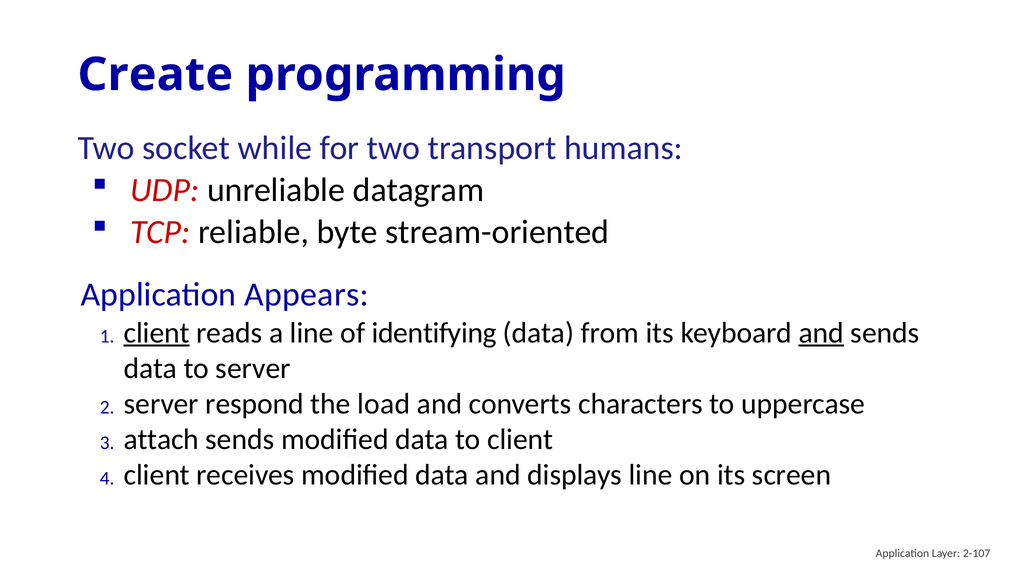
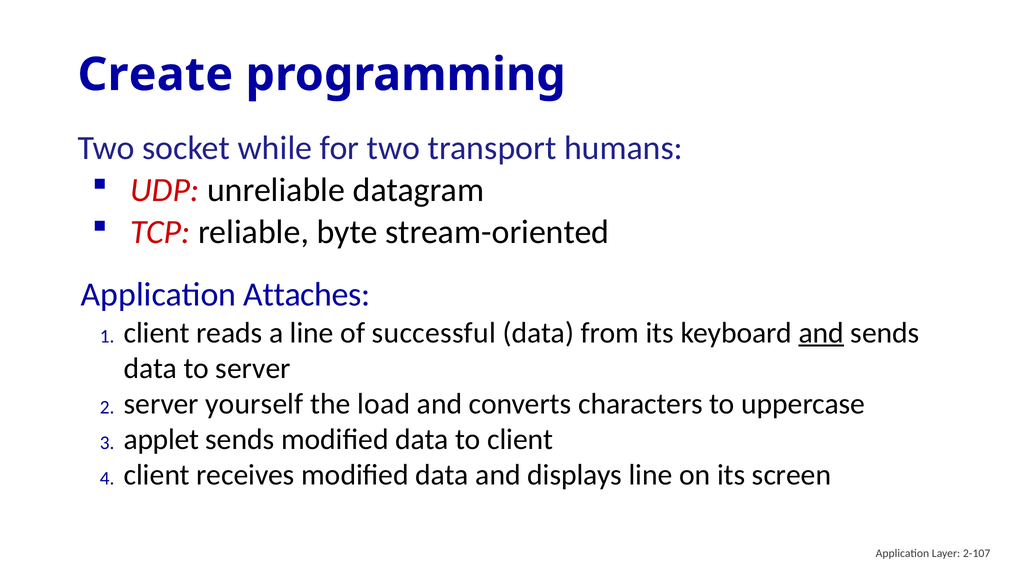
Appears: Appears -> Attaches
client at (157, 333) underline: present -> none
identifying: identifying -> successful
respond: respond -> yourself
attach: attach -> applet
